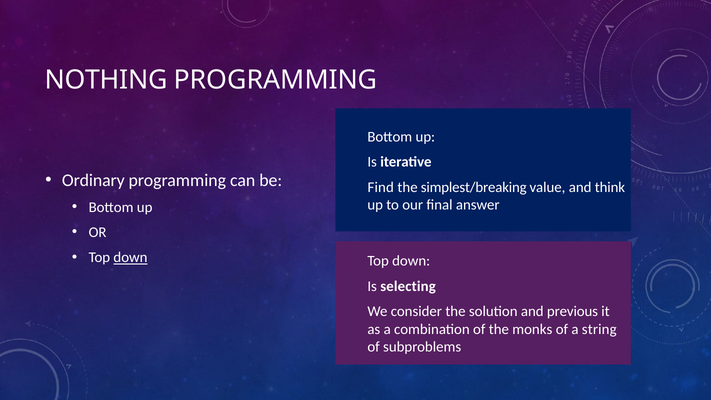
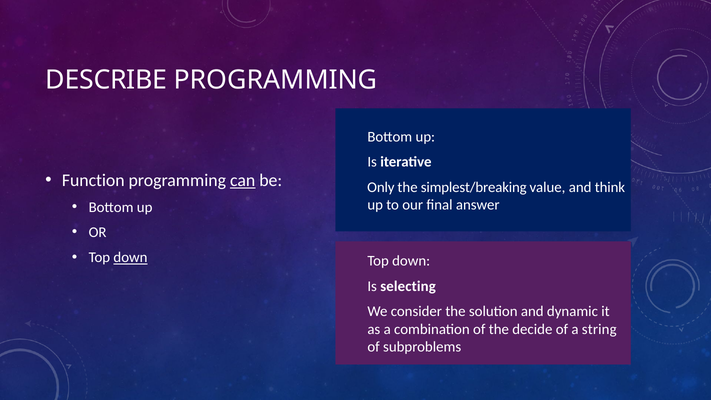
NOTHING: NOTHING -> DESCRIBE
Ordinary: Ordinary -> Function
can underline: none -> present
Find: Find -> Only
previous: previous -> dynamic
monks: monks -> decide
